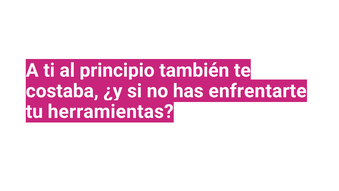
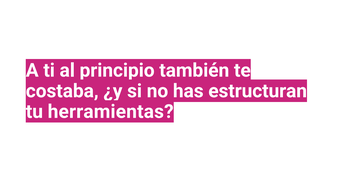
enfrentarte: enfrentarte -> estructuran
